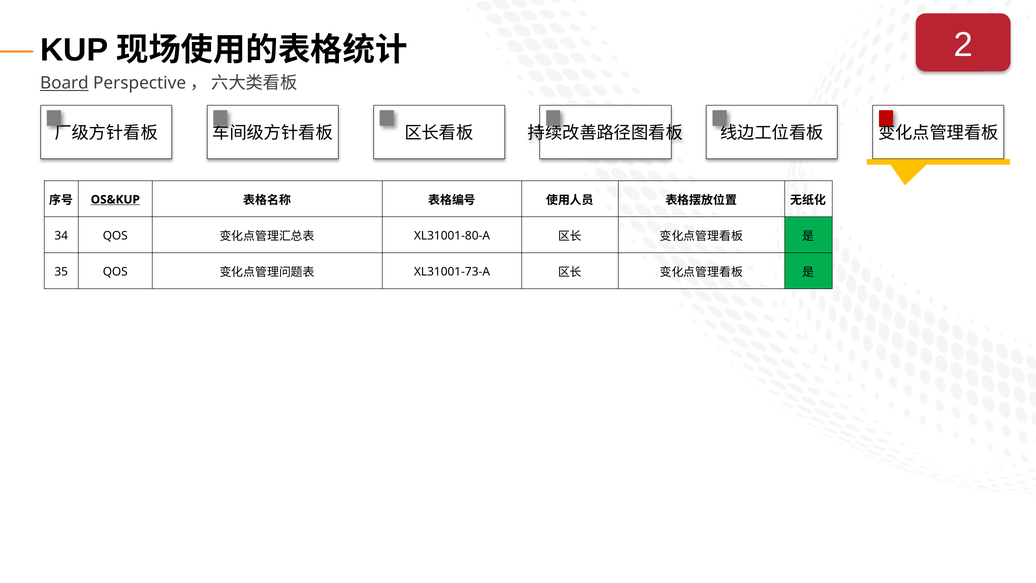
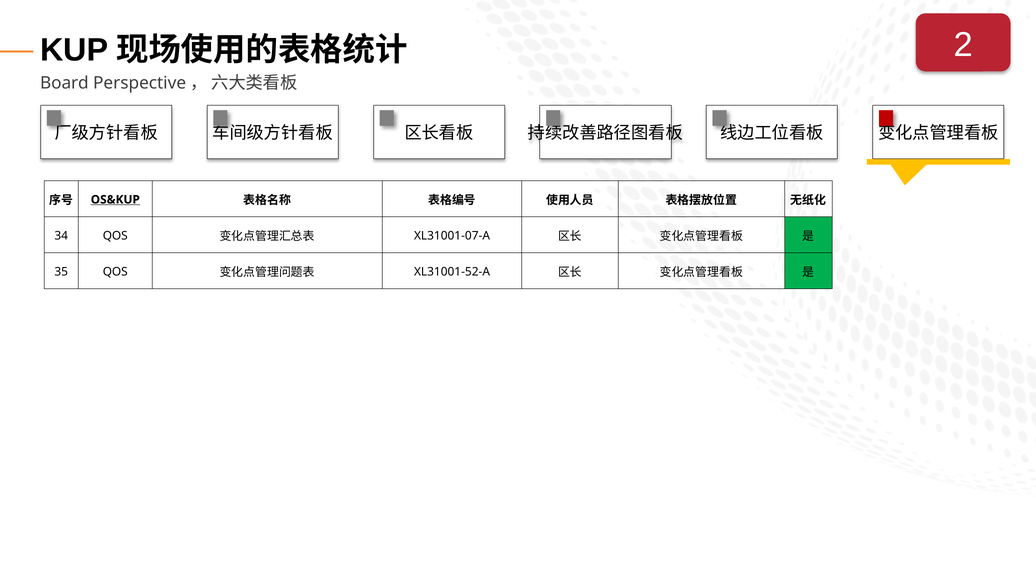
Board underline: present -> none
XL31001-80-A: XL31001-80-A -> XL31001-07-A
XL31001-73-A: XL31001-73-A -> XL31001-52-A
